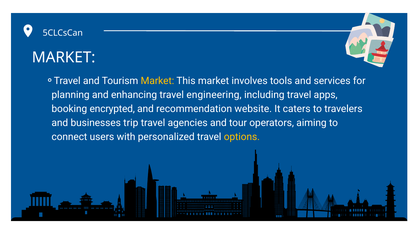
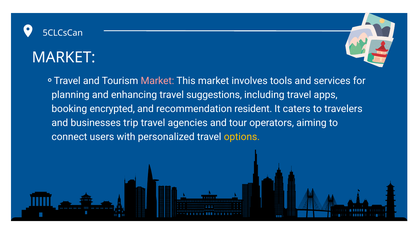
Market at (157, 81) colour: yellow -> pink
engineering: engineering -> suggestions
website: website -> resident
